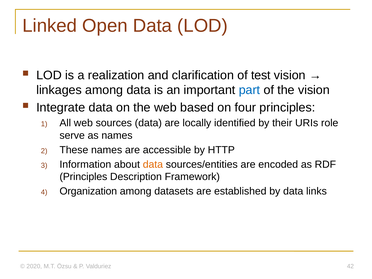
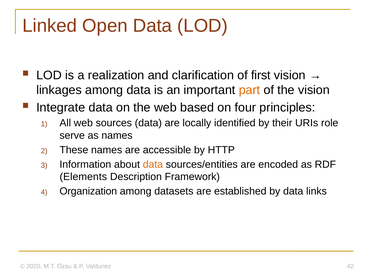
test: test -> first
part colour: blue -> orange
Principles at (83, 177): Principles -> Elements
